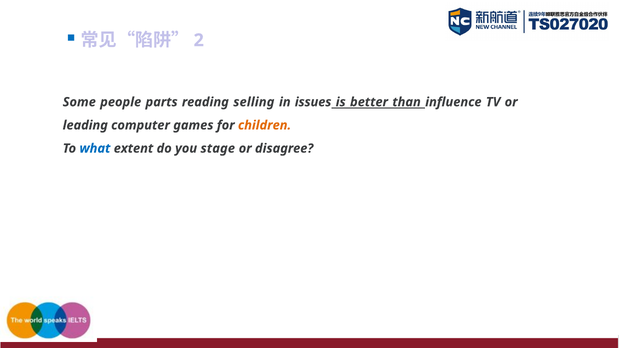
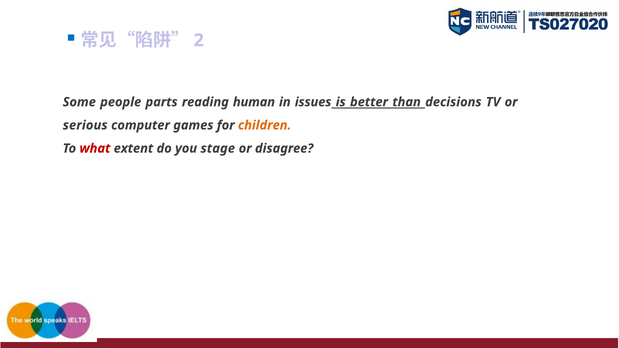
selling: selling -> human
influence: influence -> decisions
leading: leading -> serious
what colour: blue -> red
